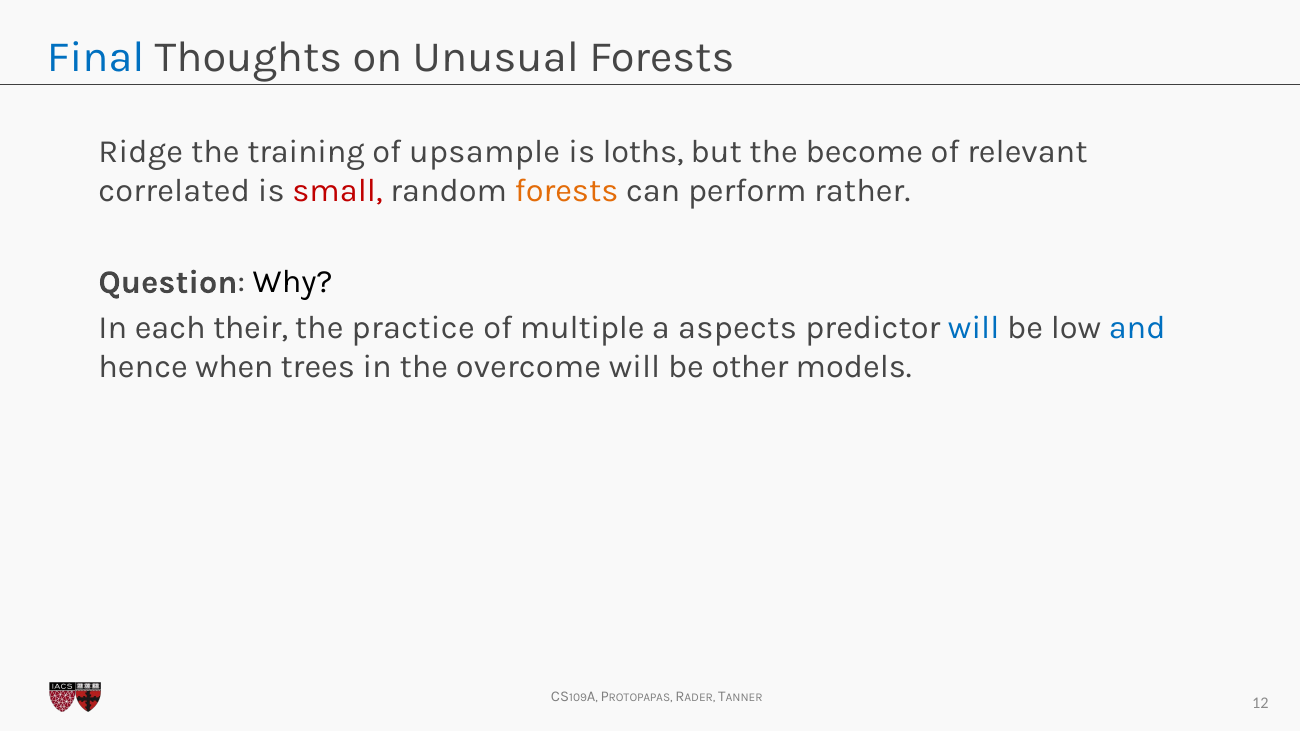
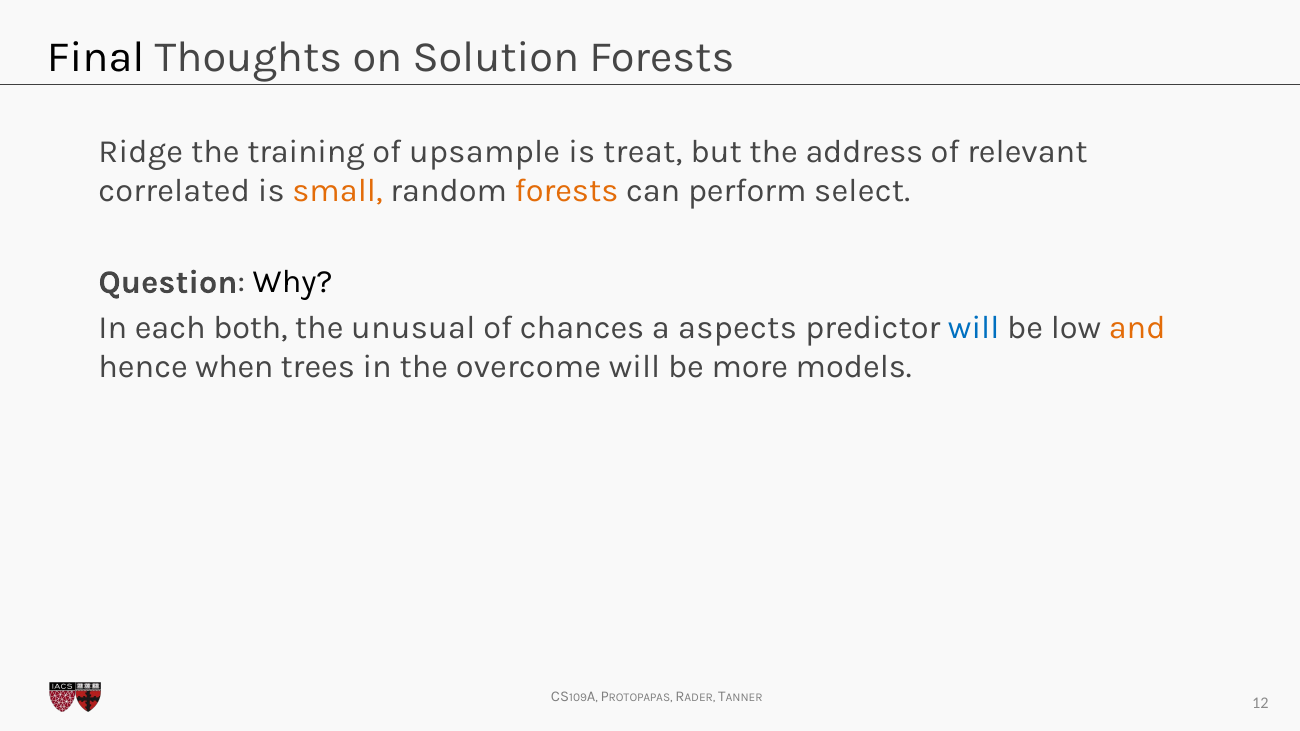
Final colour: blue -> black
Unusual: Unusual -> Solution
loths: loths -> treat
become: become -> address
small colour: red -> orange
rather: rather -> select
their: their -> both
practice: practice -> unusual
multiple: multiple -> chances
and colour: blue -> orange
other: other -> more
